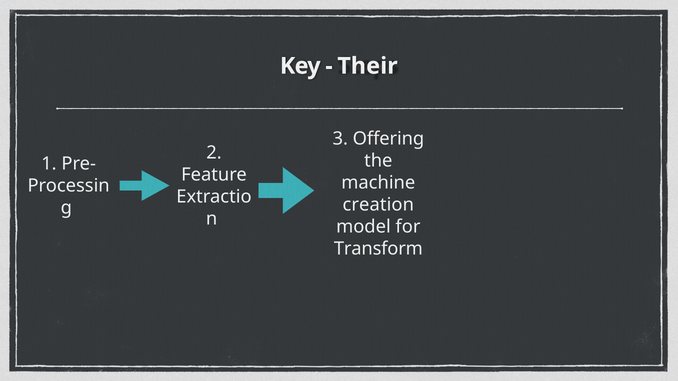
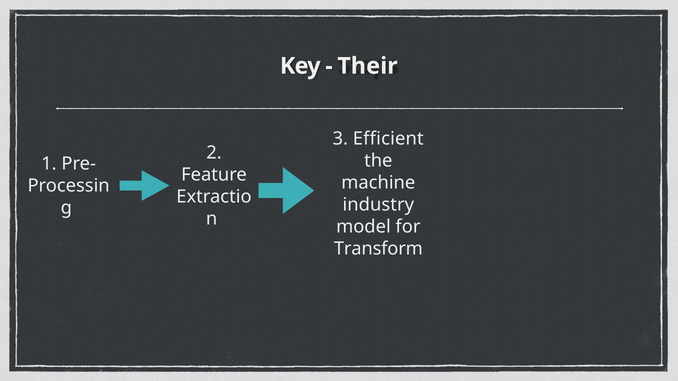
Offering: Offering -> Efficient
creation: creation -> industry
